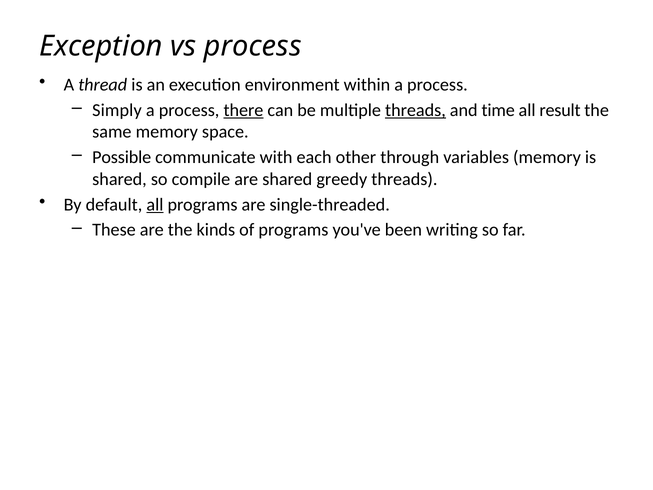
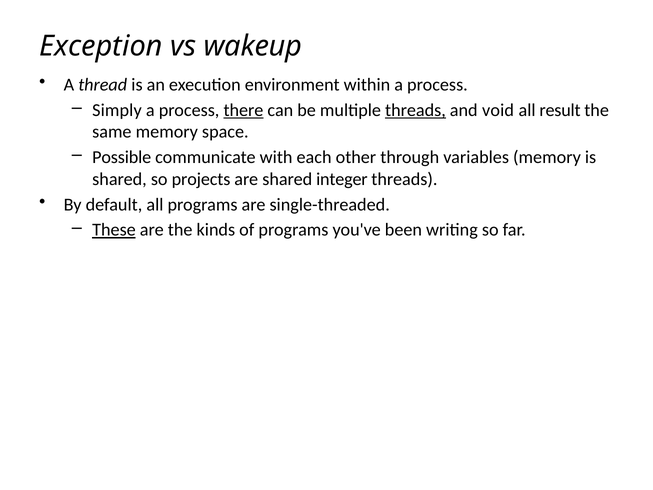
vs process: process -> wakeup
time: time -> void
compile: compile -> projects
greedy: greedy -> integer
all at (155, 204) underline: present -> none
These underline: none -> present
